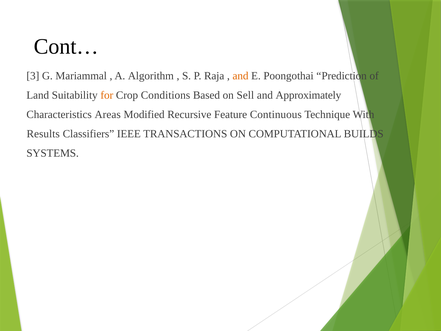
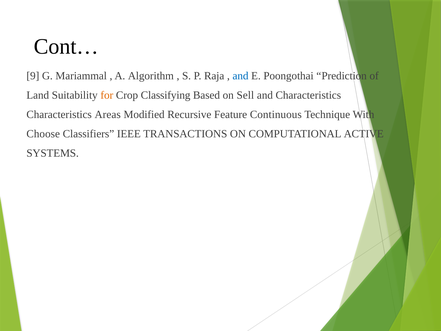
3: 3 -> 9
and at (241, 76) colour: orange -> blue
Conditions: Conditions -> Classifying
and Approximately: Approximately -> Characteristics
Results: Results -> Choose
BUILDS: BUILDS -> ACTIVE
